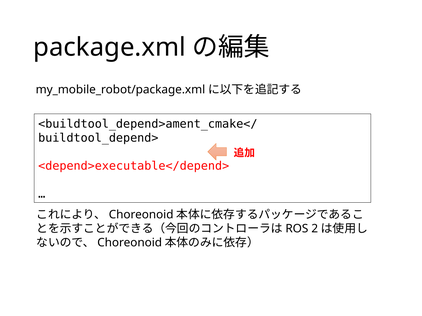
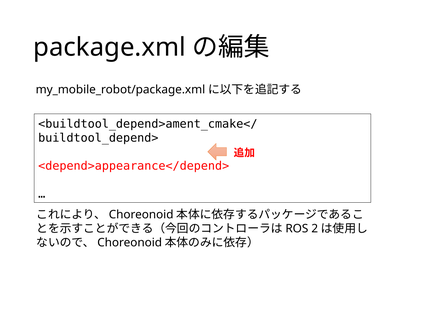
<depend>executable</depend>: <depend>executable</depend> -> <depend>appearance</depend>
